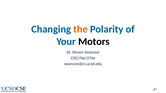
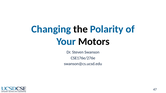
the colour: orange -> black
